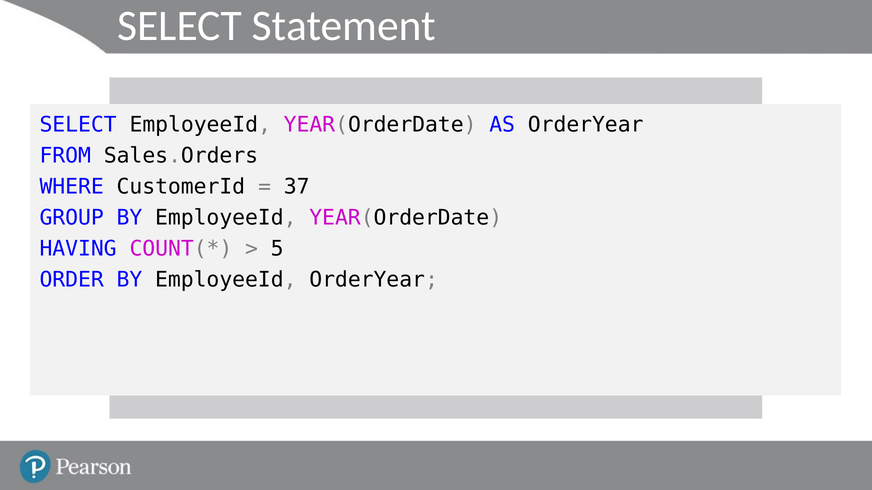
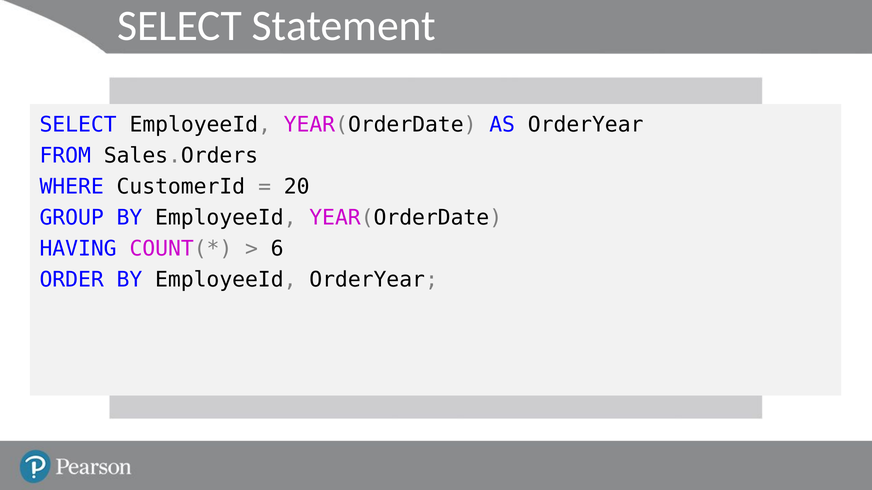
37: 37 -> 20
5: 5 -> 6
